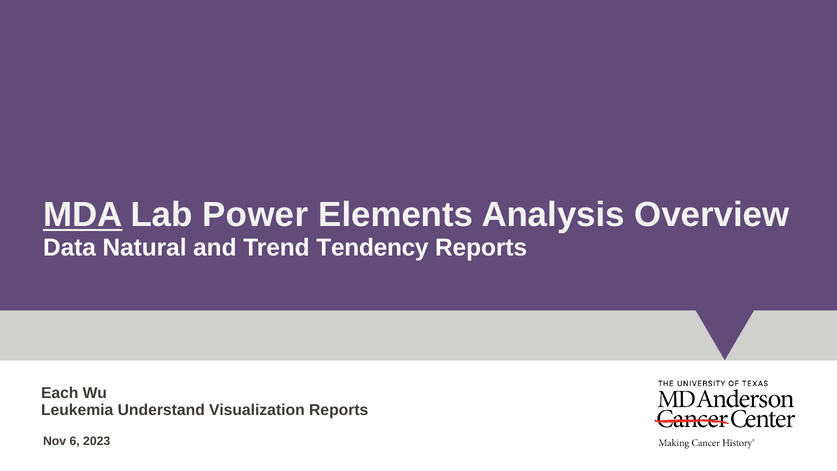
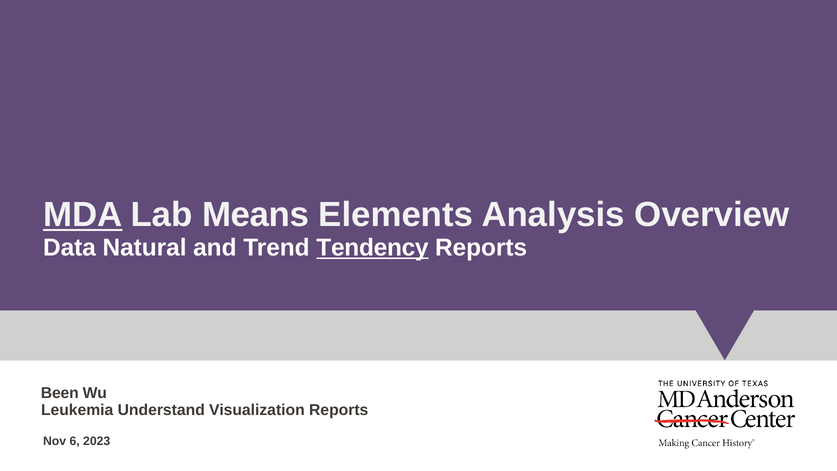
Power: Power -> Means
Tendency underline: none -> present
Each: Each -> Been
